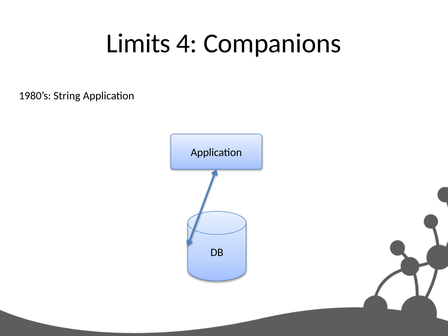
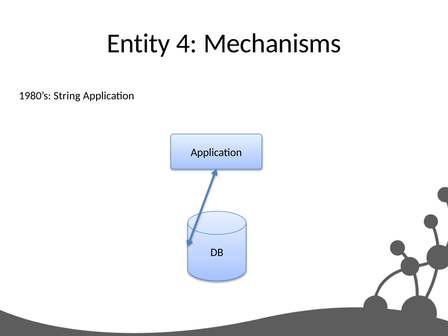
Limits: Limits -> Entity
Companions: Companions -> Mechanisms
